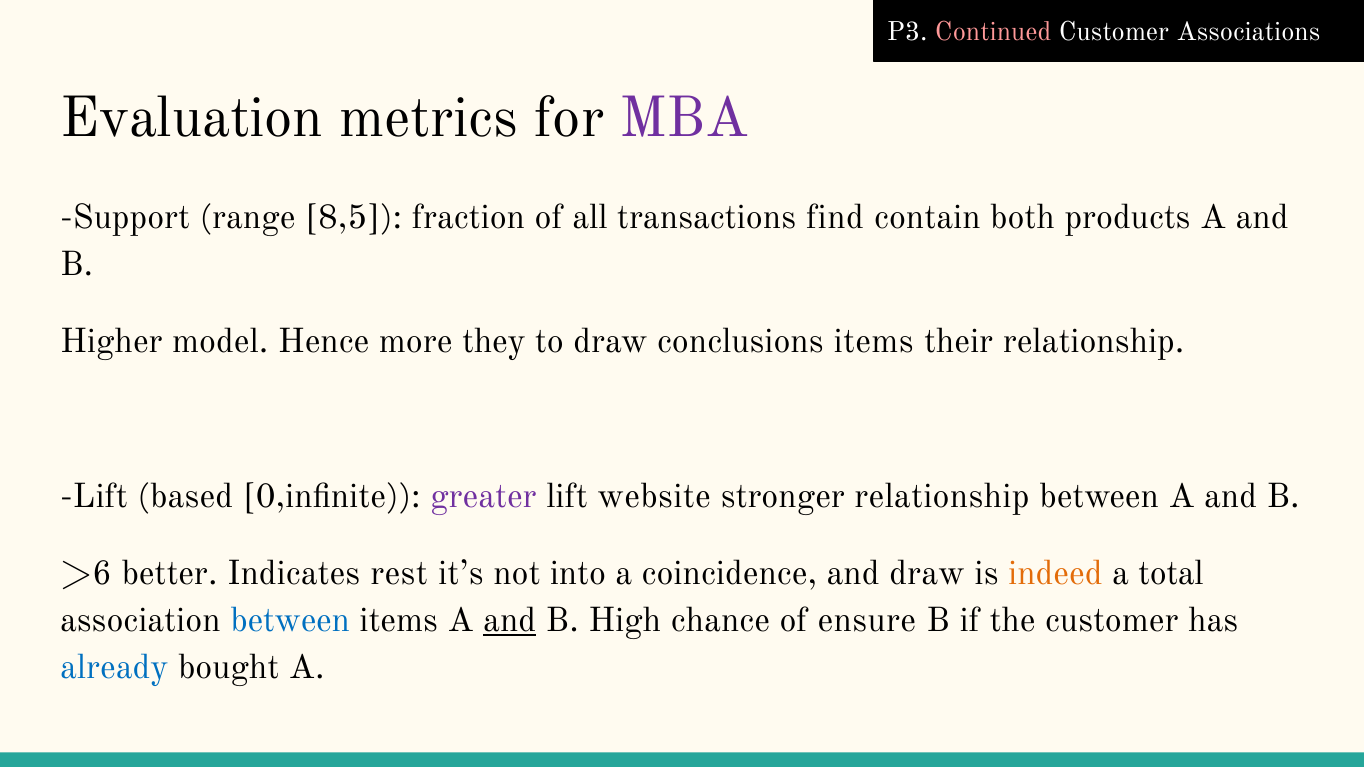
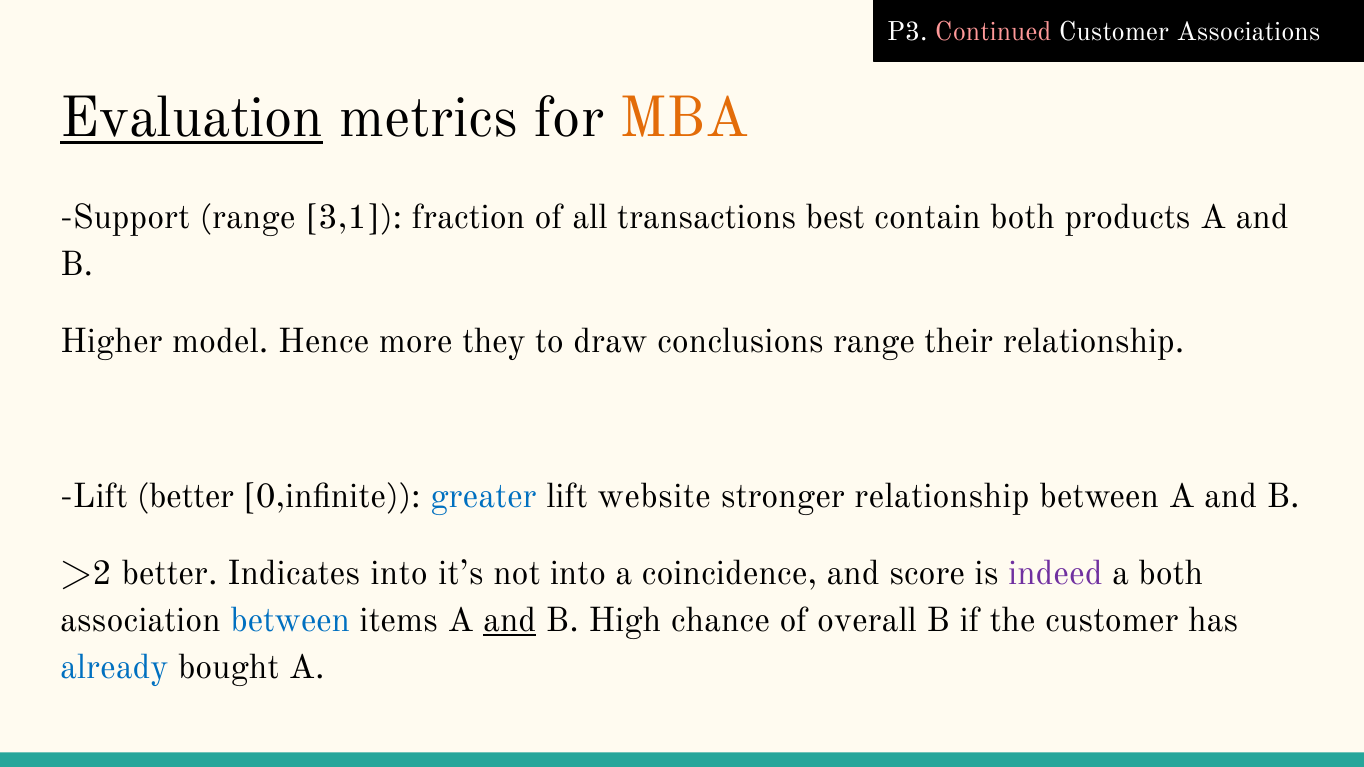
Evaluation underline: none -> present
MBA colour: purple -> orange
8,5: 8,5 -> 3,1
find: find -> best
conclusions items: items -> range
Lift based: based -> better
greater colour: purple -> blue
>6: >6 -> >2
Indicates rest: rest -> into
and draw: draw -> score
indeed colour: orange -> purple
a total: total -> both
ensure: ensure -> overall
